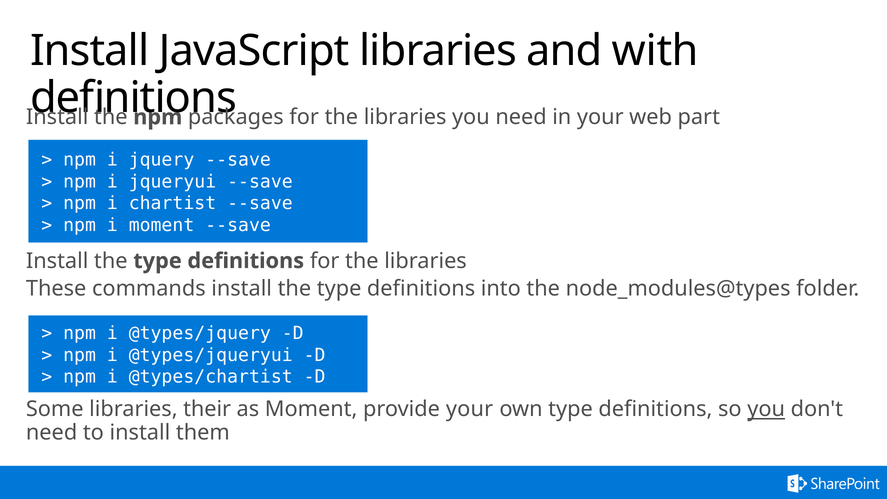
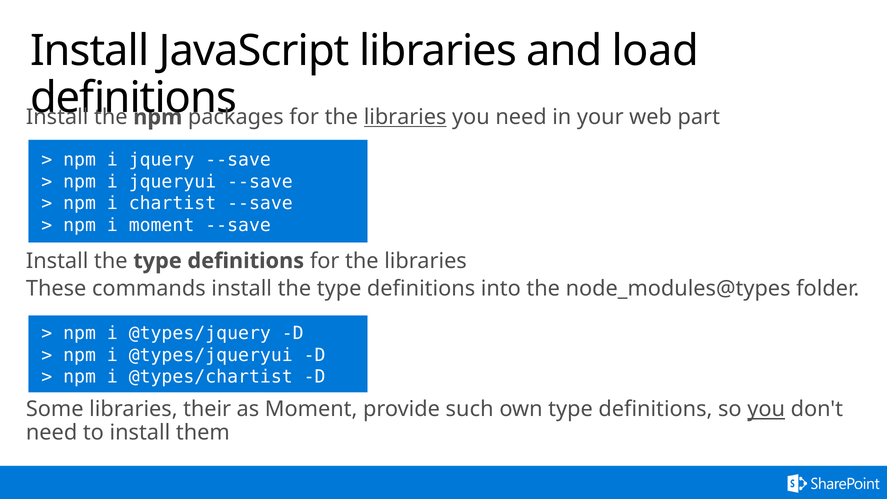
with: with -> load
libraries at (405, 117) underline: none -> present
provide your: your -> such
